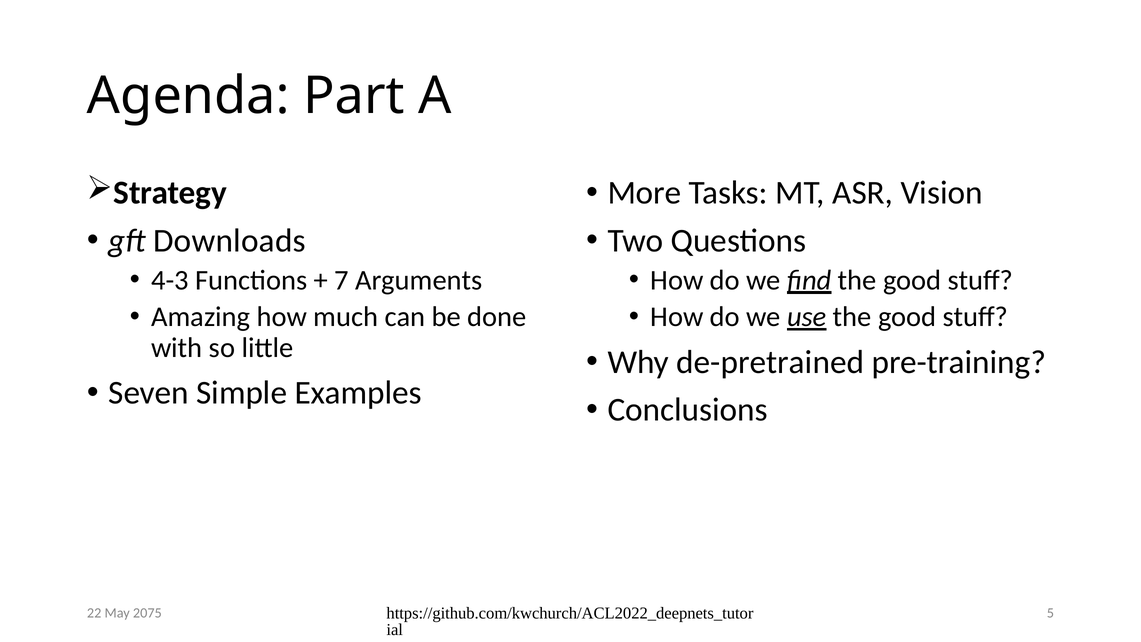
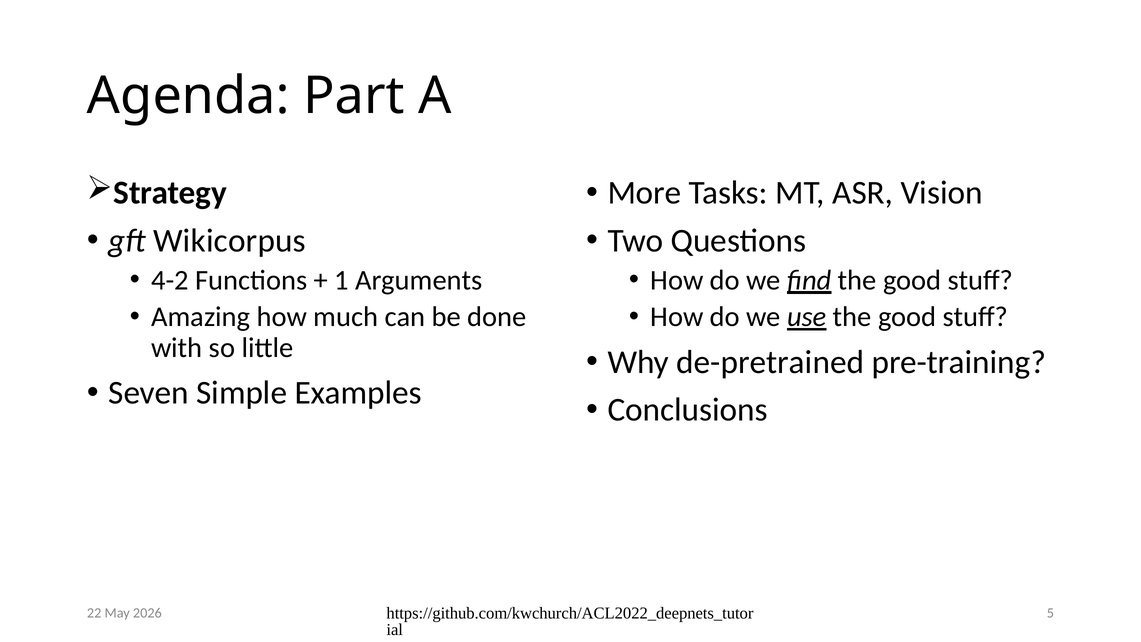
Downloads: Downloads -> Wikicorpus
4-3: 4-3 -> 4-2
7: 7 -> 1
2075: 2075 -> 2026
